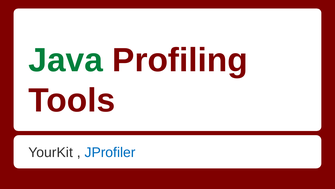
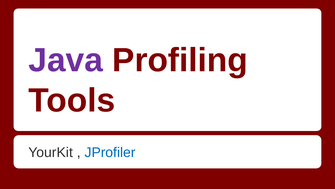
Java colour: green -> purple
